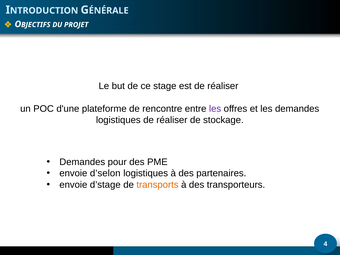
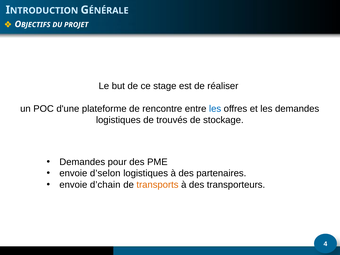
les at (215, 109) colour: purple -> blue
logistiques de réaliser: réaliser -> trouvés
d’stage: d’stage -> d’chain
